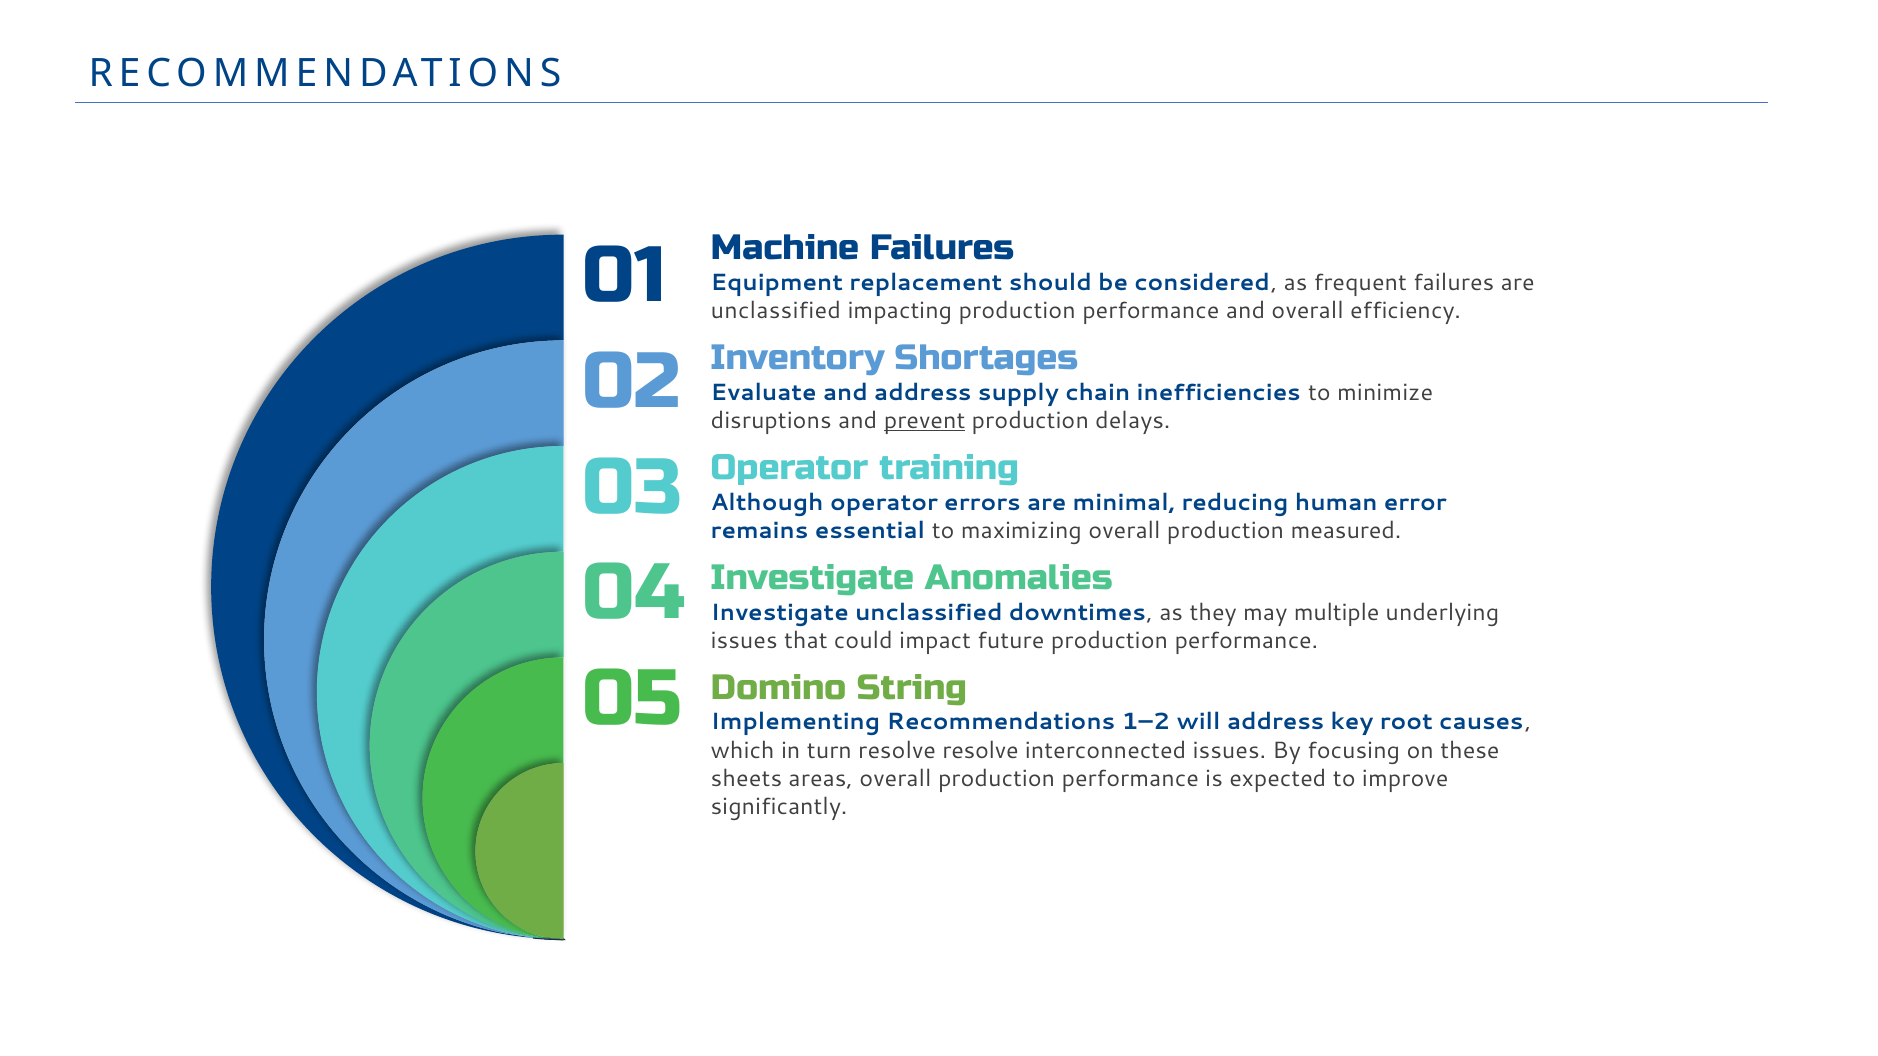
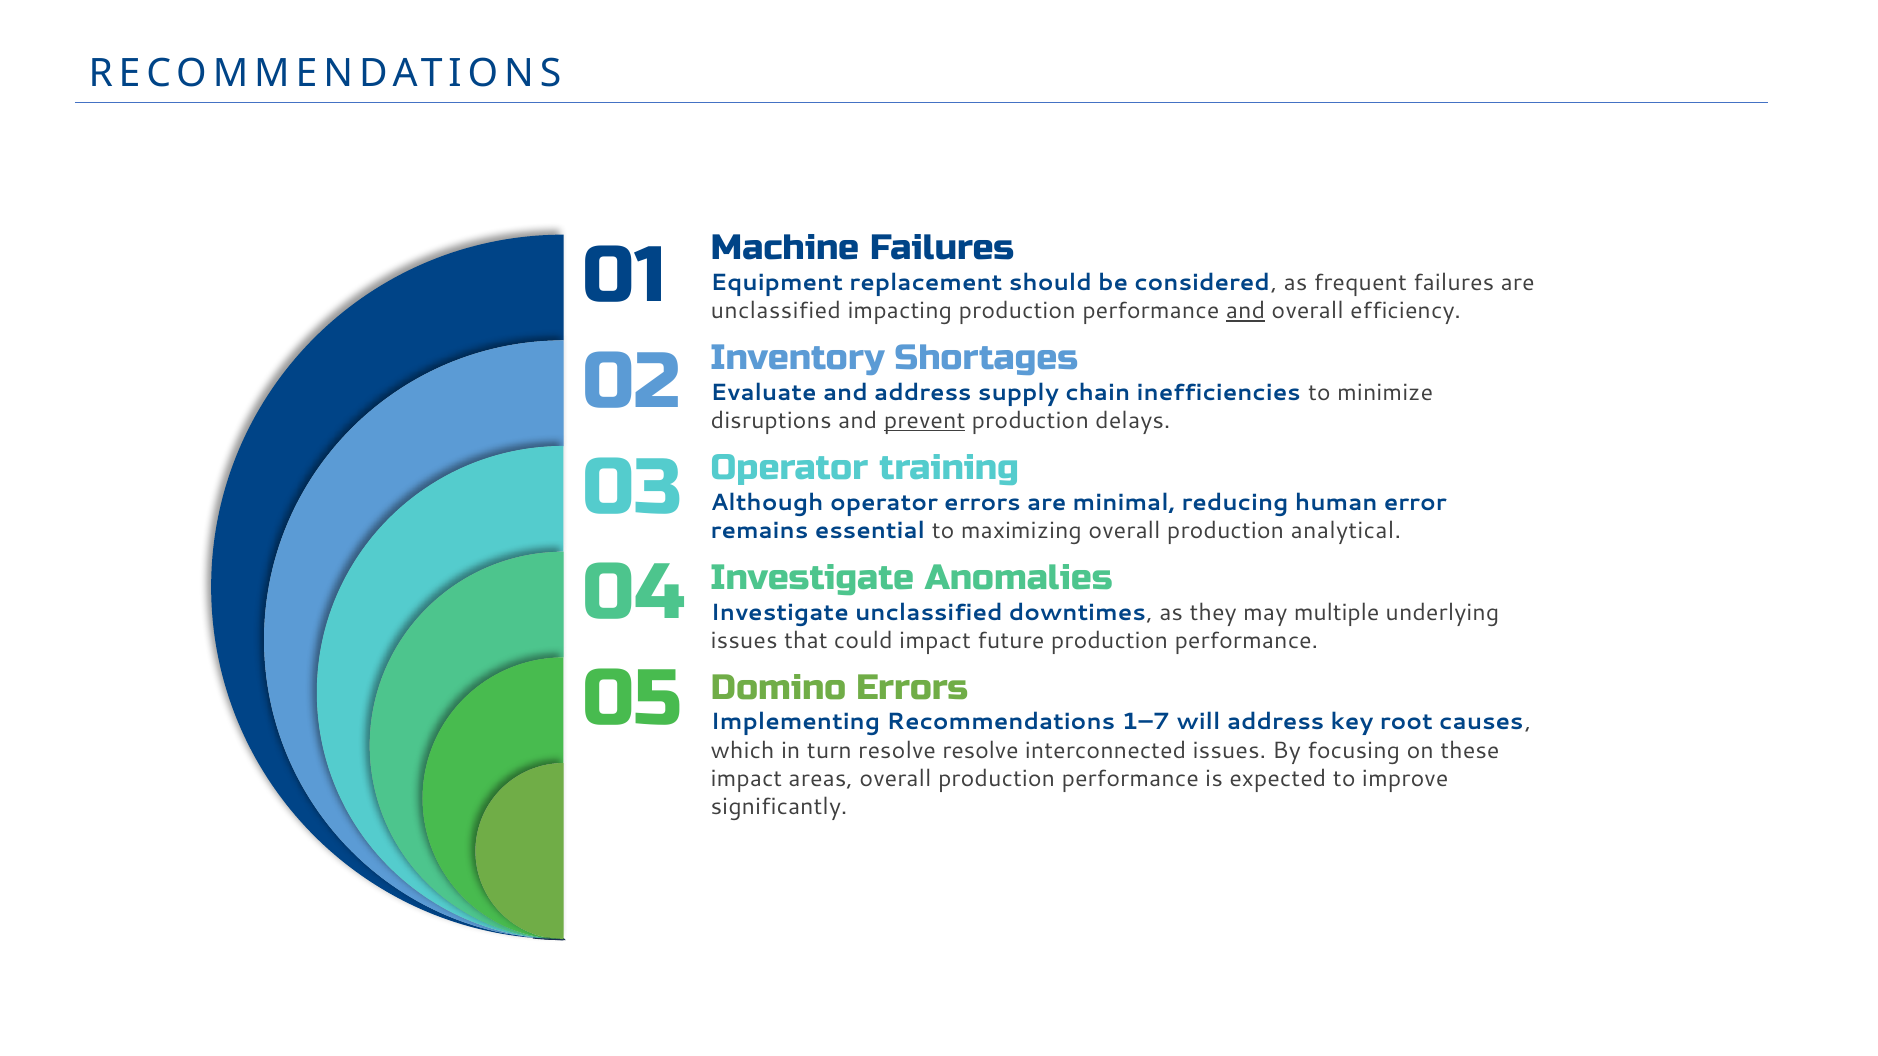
and at (1246, 311) underline: none -> present
measured: measured -> analytical
Domino String: String -> Errors
1–2: 1–2 -> 1–7
sheets at (746, 779): sheets -> impact
